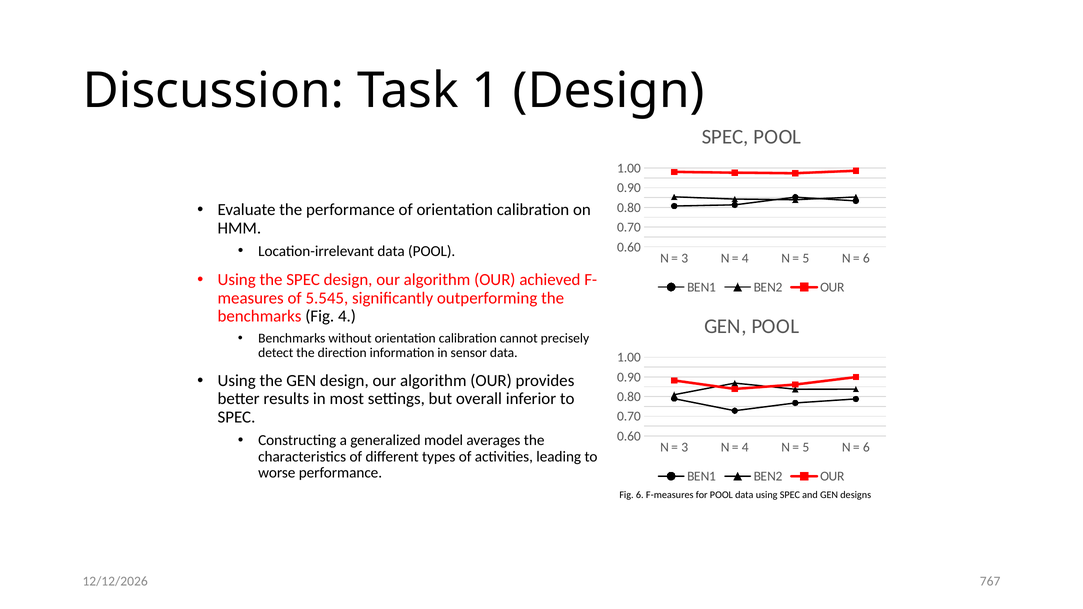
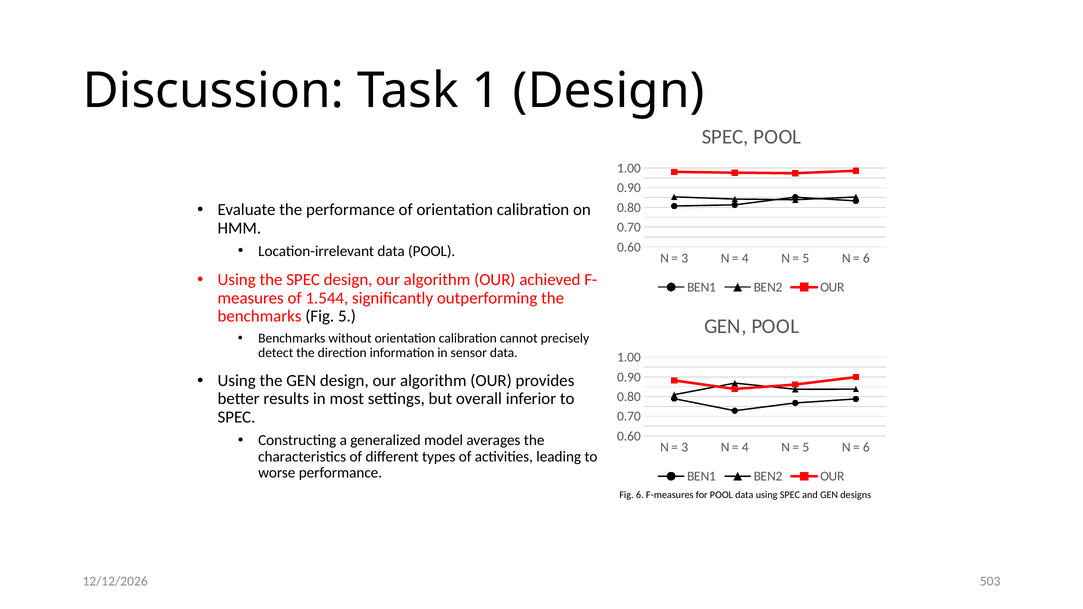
5.545: 5.545 -> 1.544
Fig 4: 4 -> 5
767: 767 -> 503
